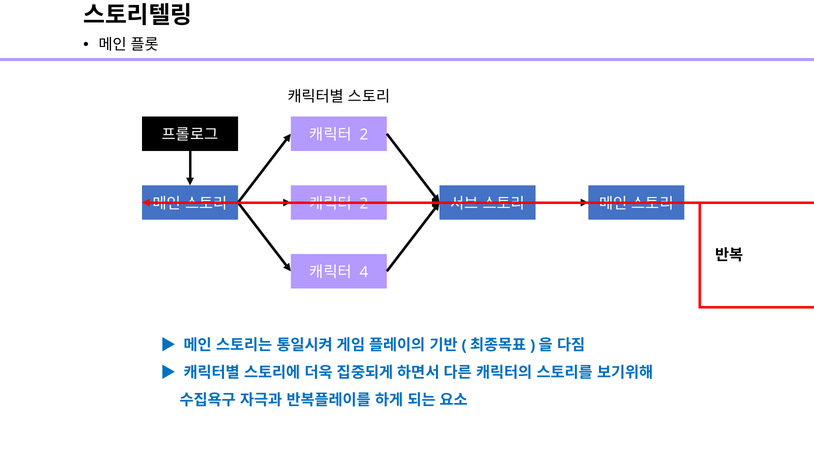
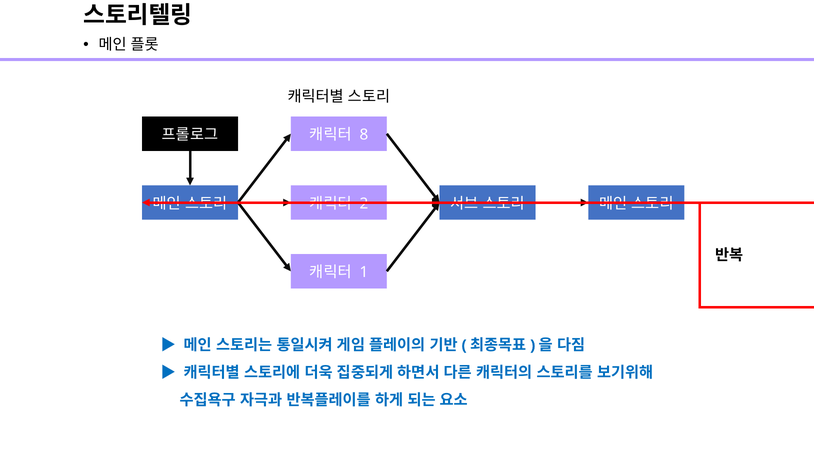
2 at (364, 135): 2 -> 8
4: 4 -> 1
